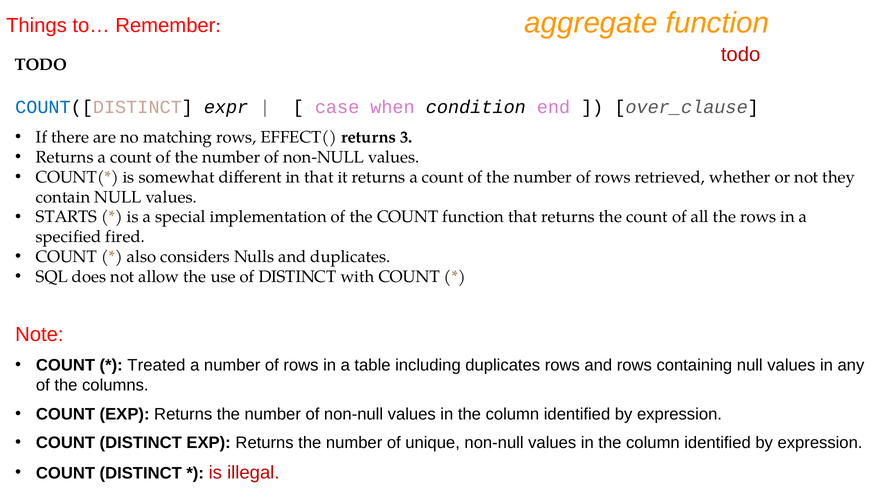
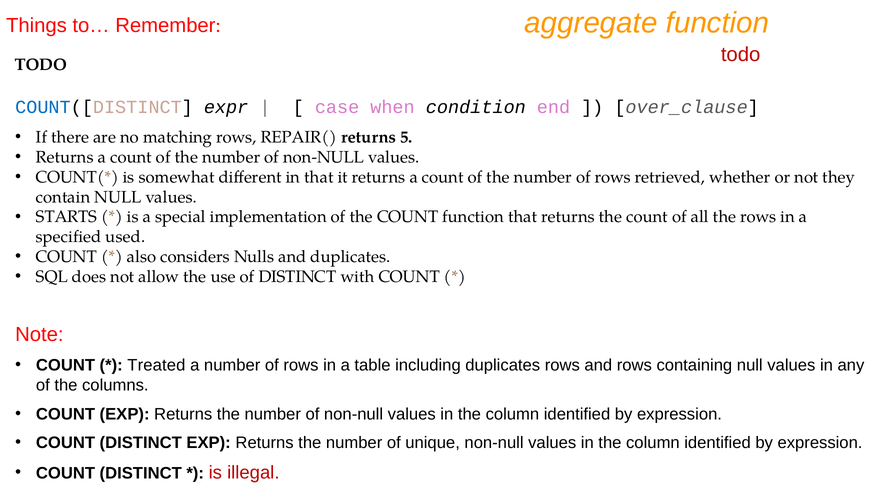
EFFECT(: EFFECT( -> REPAIR(
3: 3 -> 5
fired: fired -> used
